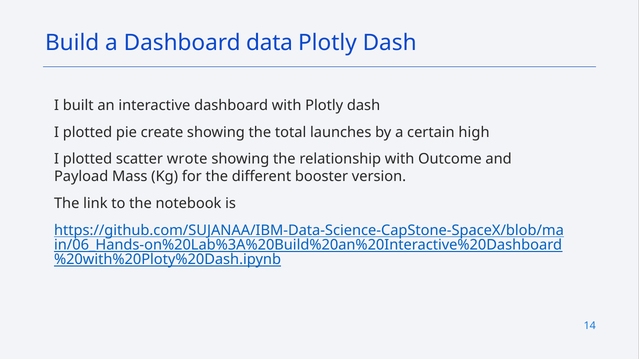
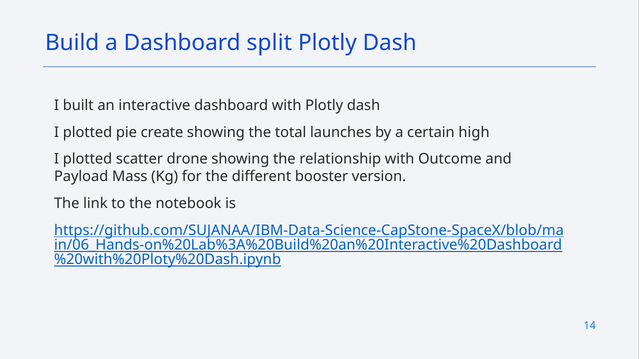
data: data -> split
wrote: wrote -> drone
